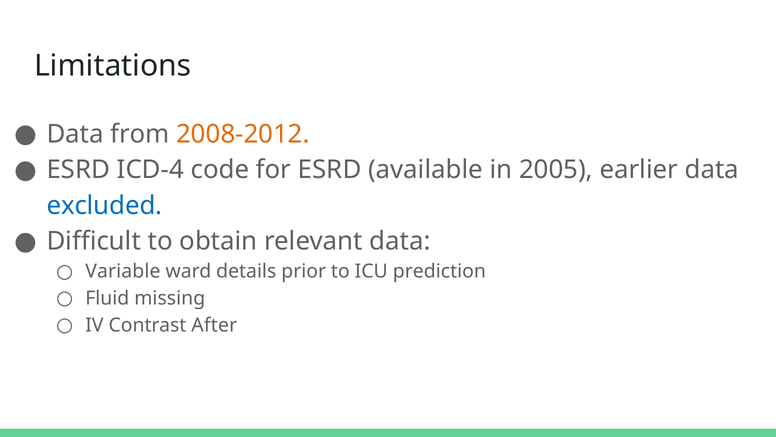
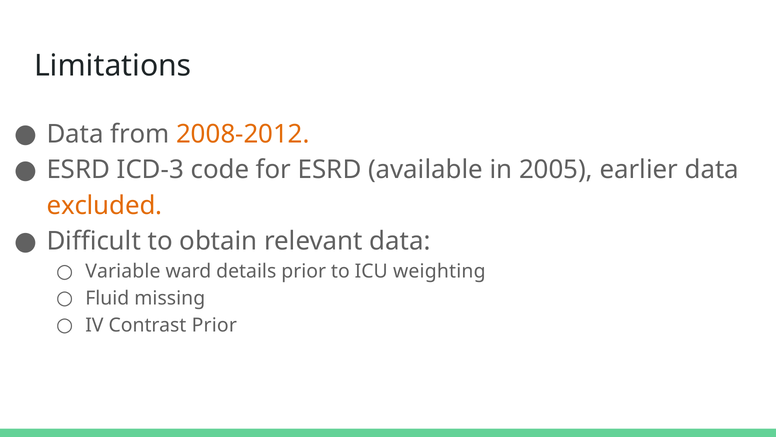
ICD-4: ICD-4 -> ICD-3
excluded colour: blue -> orange
prediction: prediction -> weighting
Contrast After: After -> Prior
